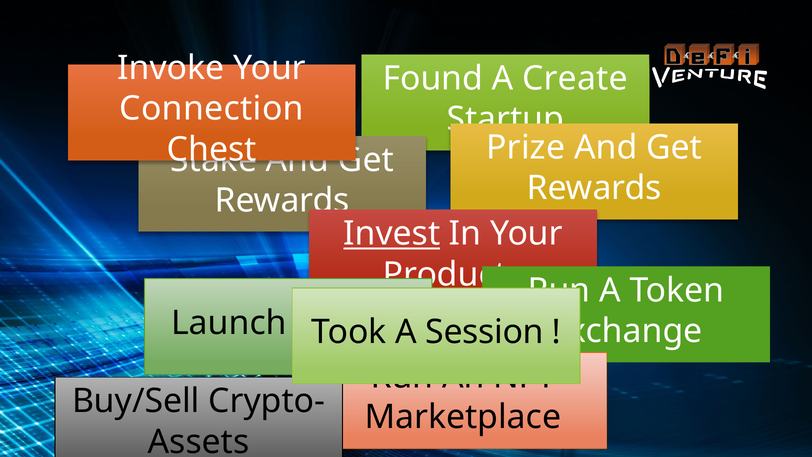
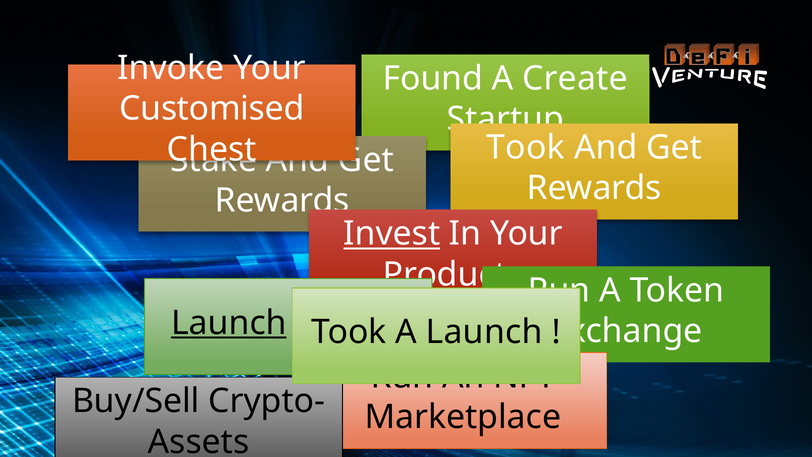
Connection: Connection -> Customised
Prize at (526, 147): Prize -> Took
Launch at (229, 323) underline: none -> present
A Session: Session -> Launch
